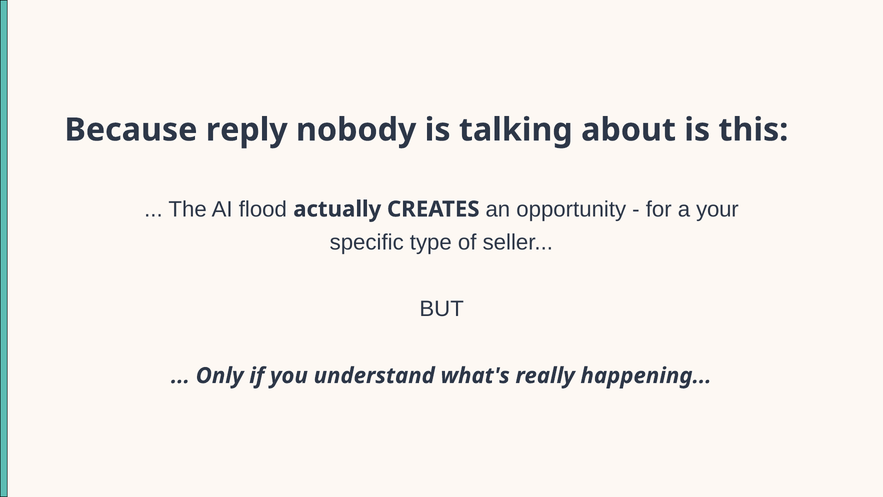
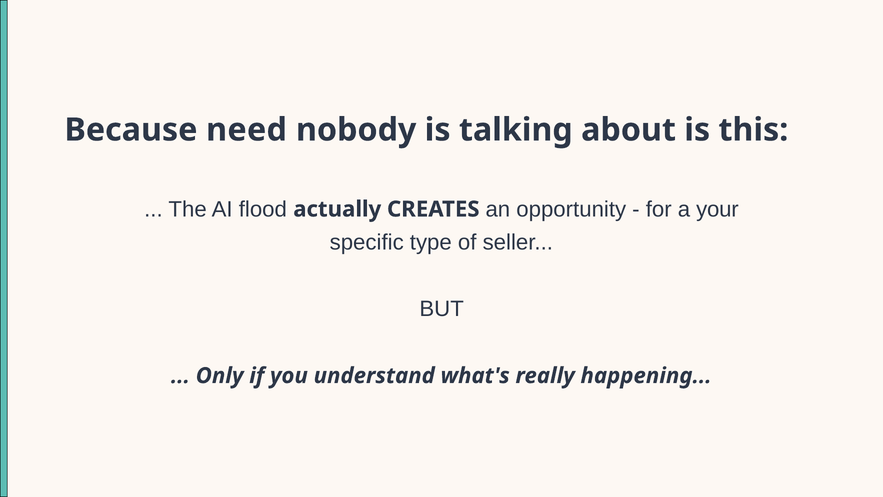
reply: reply -> need
